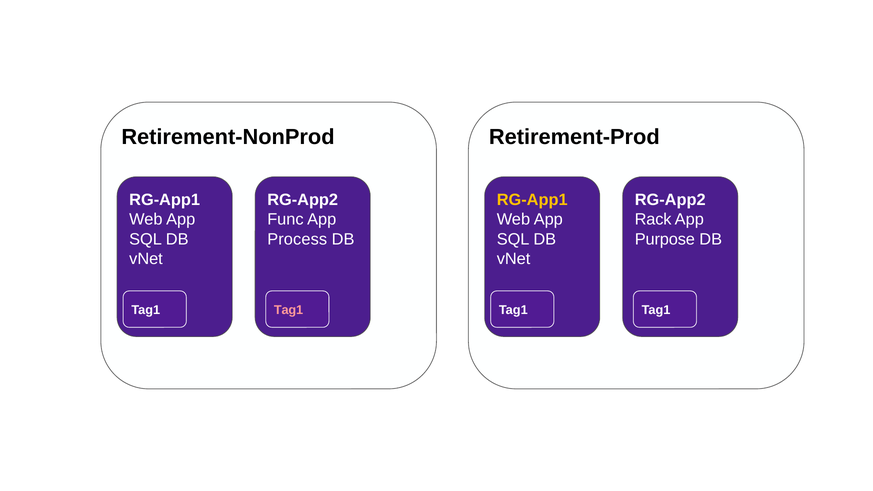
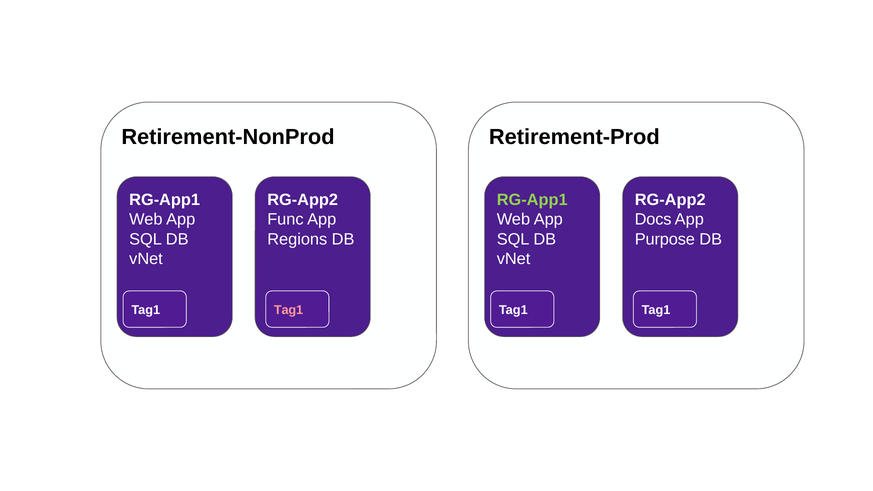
RG-App1 at (532, 200) colour: yellow -> light green
Rack: Rack -> Docs
Process: Process -> Regions
